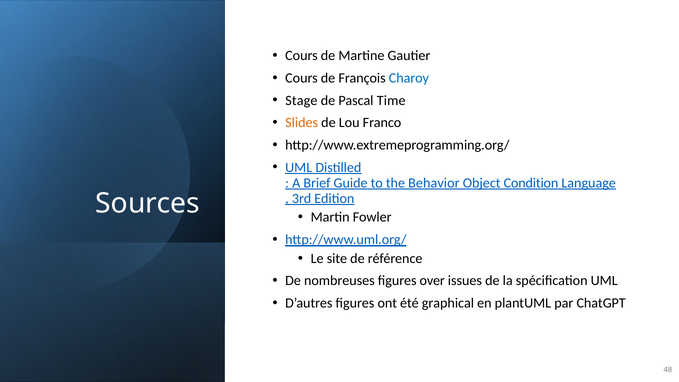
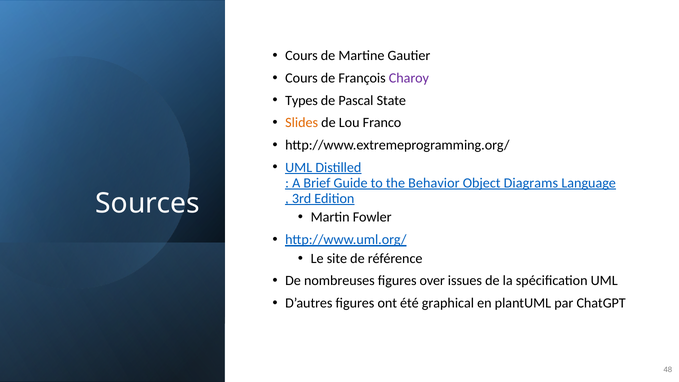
Charoy colour: blue -> purple
Stage: Stage -> Types
Time: Time -> State
Condition: Condition -> Diagrams
